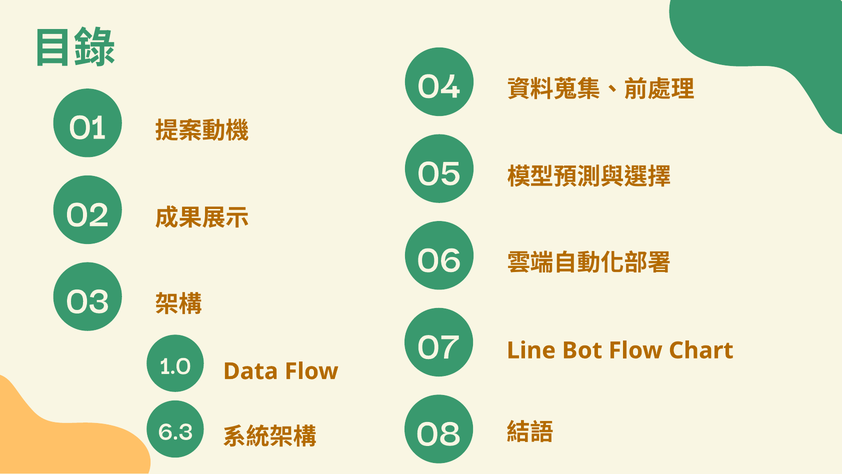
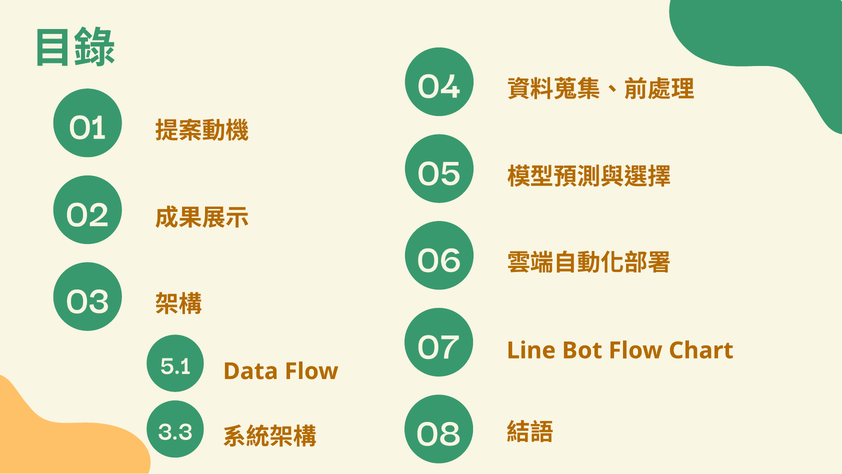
1.0: 1.0 -> 5.1
6.3: 6.3 -> 3.3
